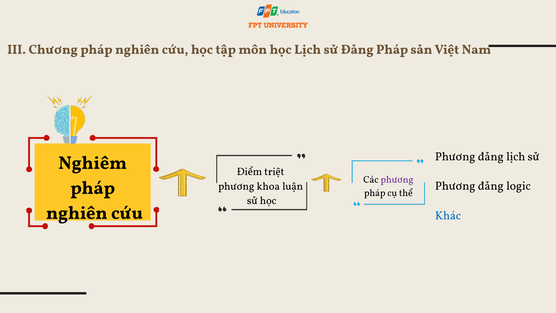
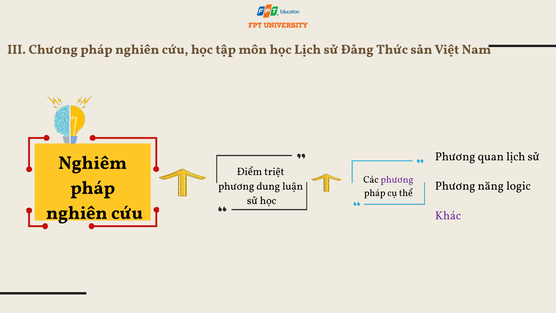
Đảng Pháp: Pháp -> Thức
đảng at (491, 156): đảng -> quan
đảng at (491, 186): đảng -> năng
khoa: khoa -> dung
Khác colour: blue -> purple
